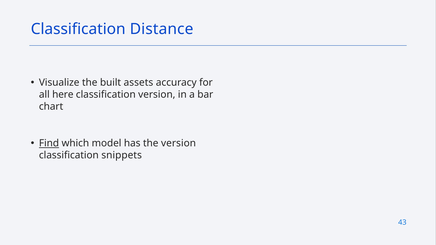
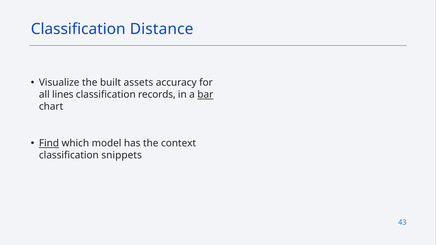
here: here -> lines
classification version: version -> records
bar underline: none -> present
the version: version -> context
